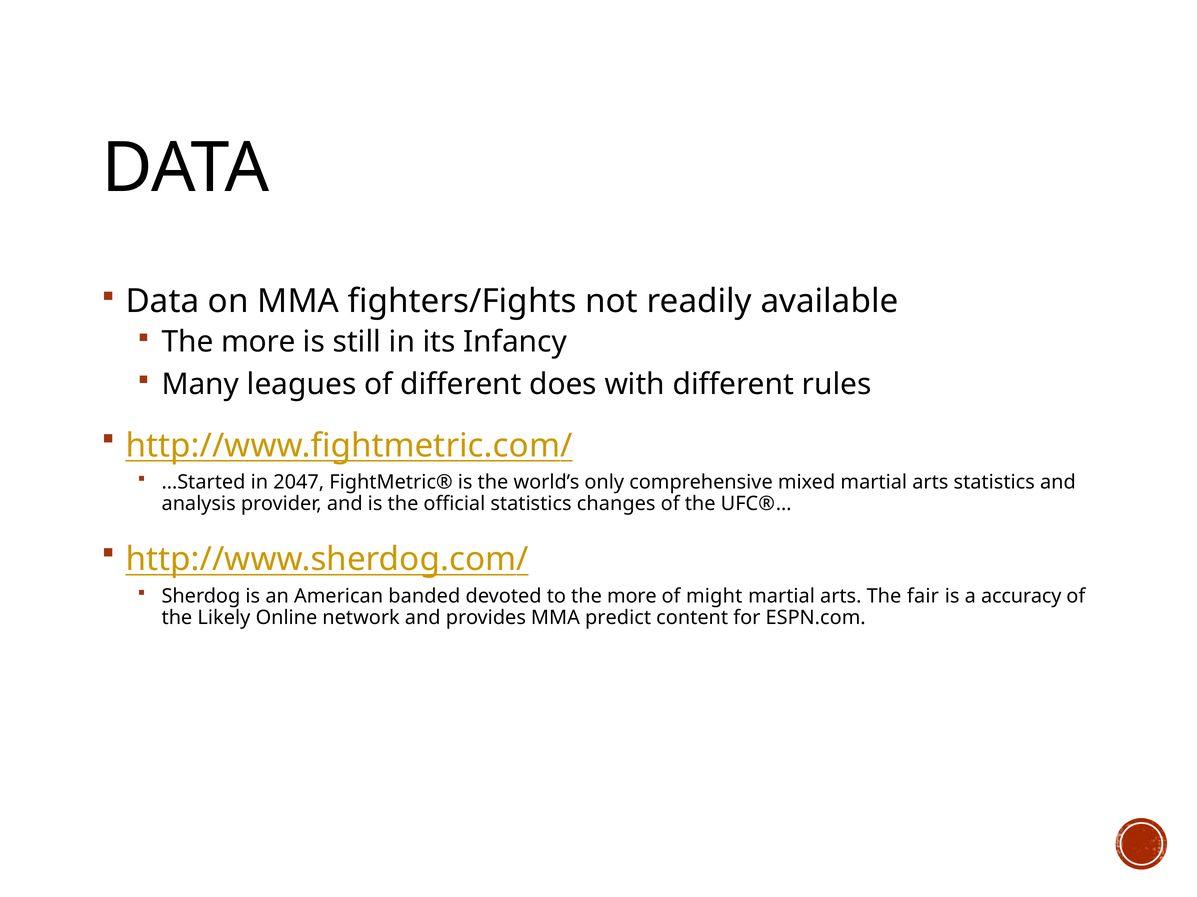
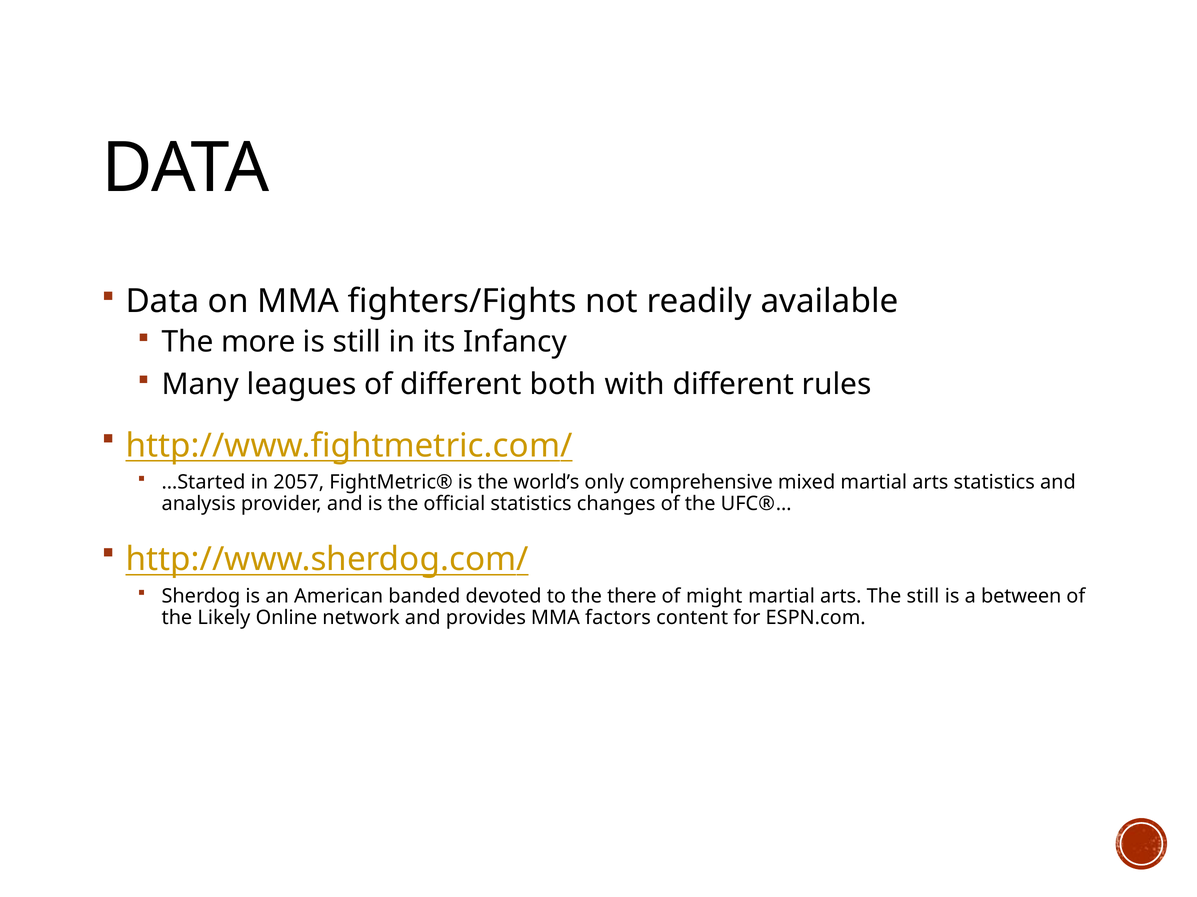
does: does -> both
2047: 2047 -> 2057
to the more: more -> there
The fair: fair -> still
accuracy: accuracy -> between
predict: predict -> factors
